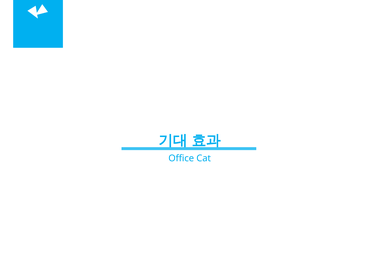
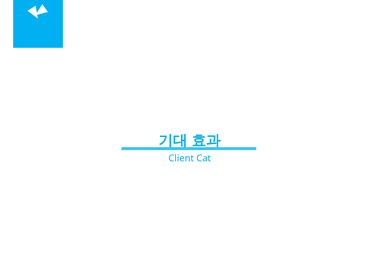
Office: Office -> Client
